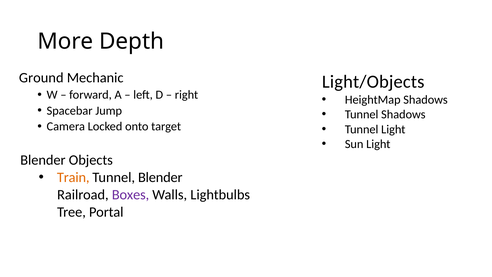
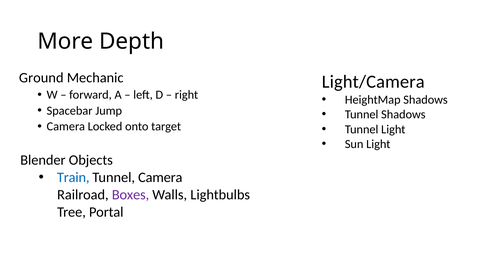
Light/Objects: Light/Objects -> Light/Camera
Train colour: orange -> blue
Tunnel Blender: Blender -> Camera
